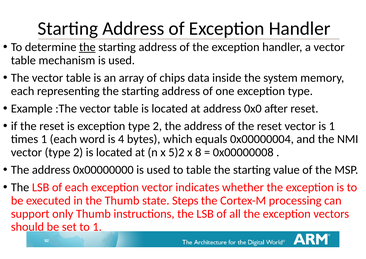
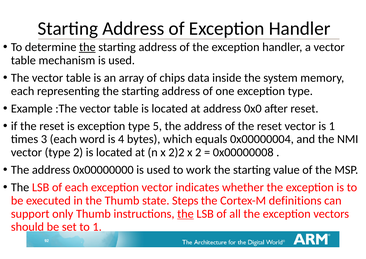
exception type 2: 2 -> 5
times 1: 1 -> 3
5)2: 5)2 -> 2)2
x 8: 8 -> 2
to table: table -> work
processing: processing -> definitions
the at (185, 213) underline: none -> present
